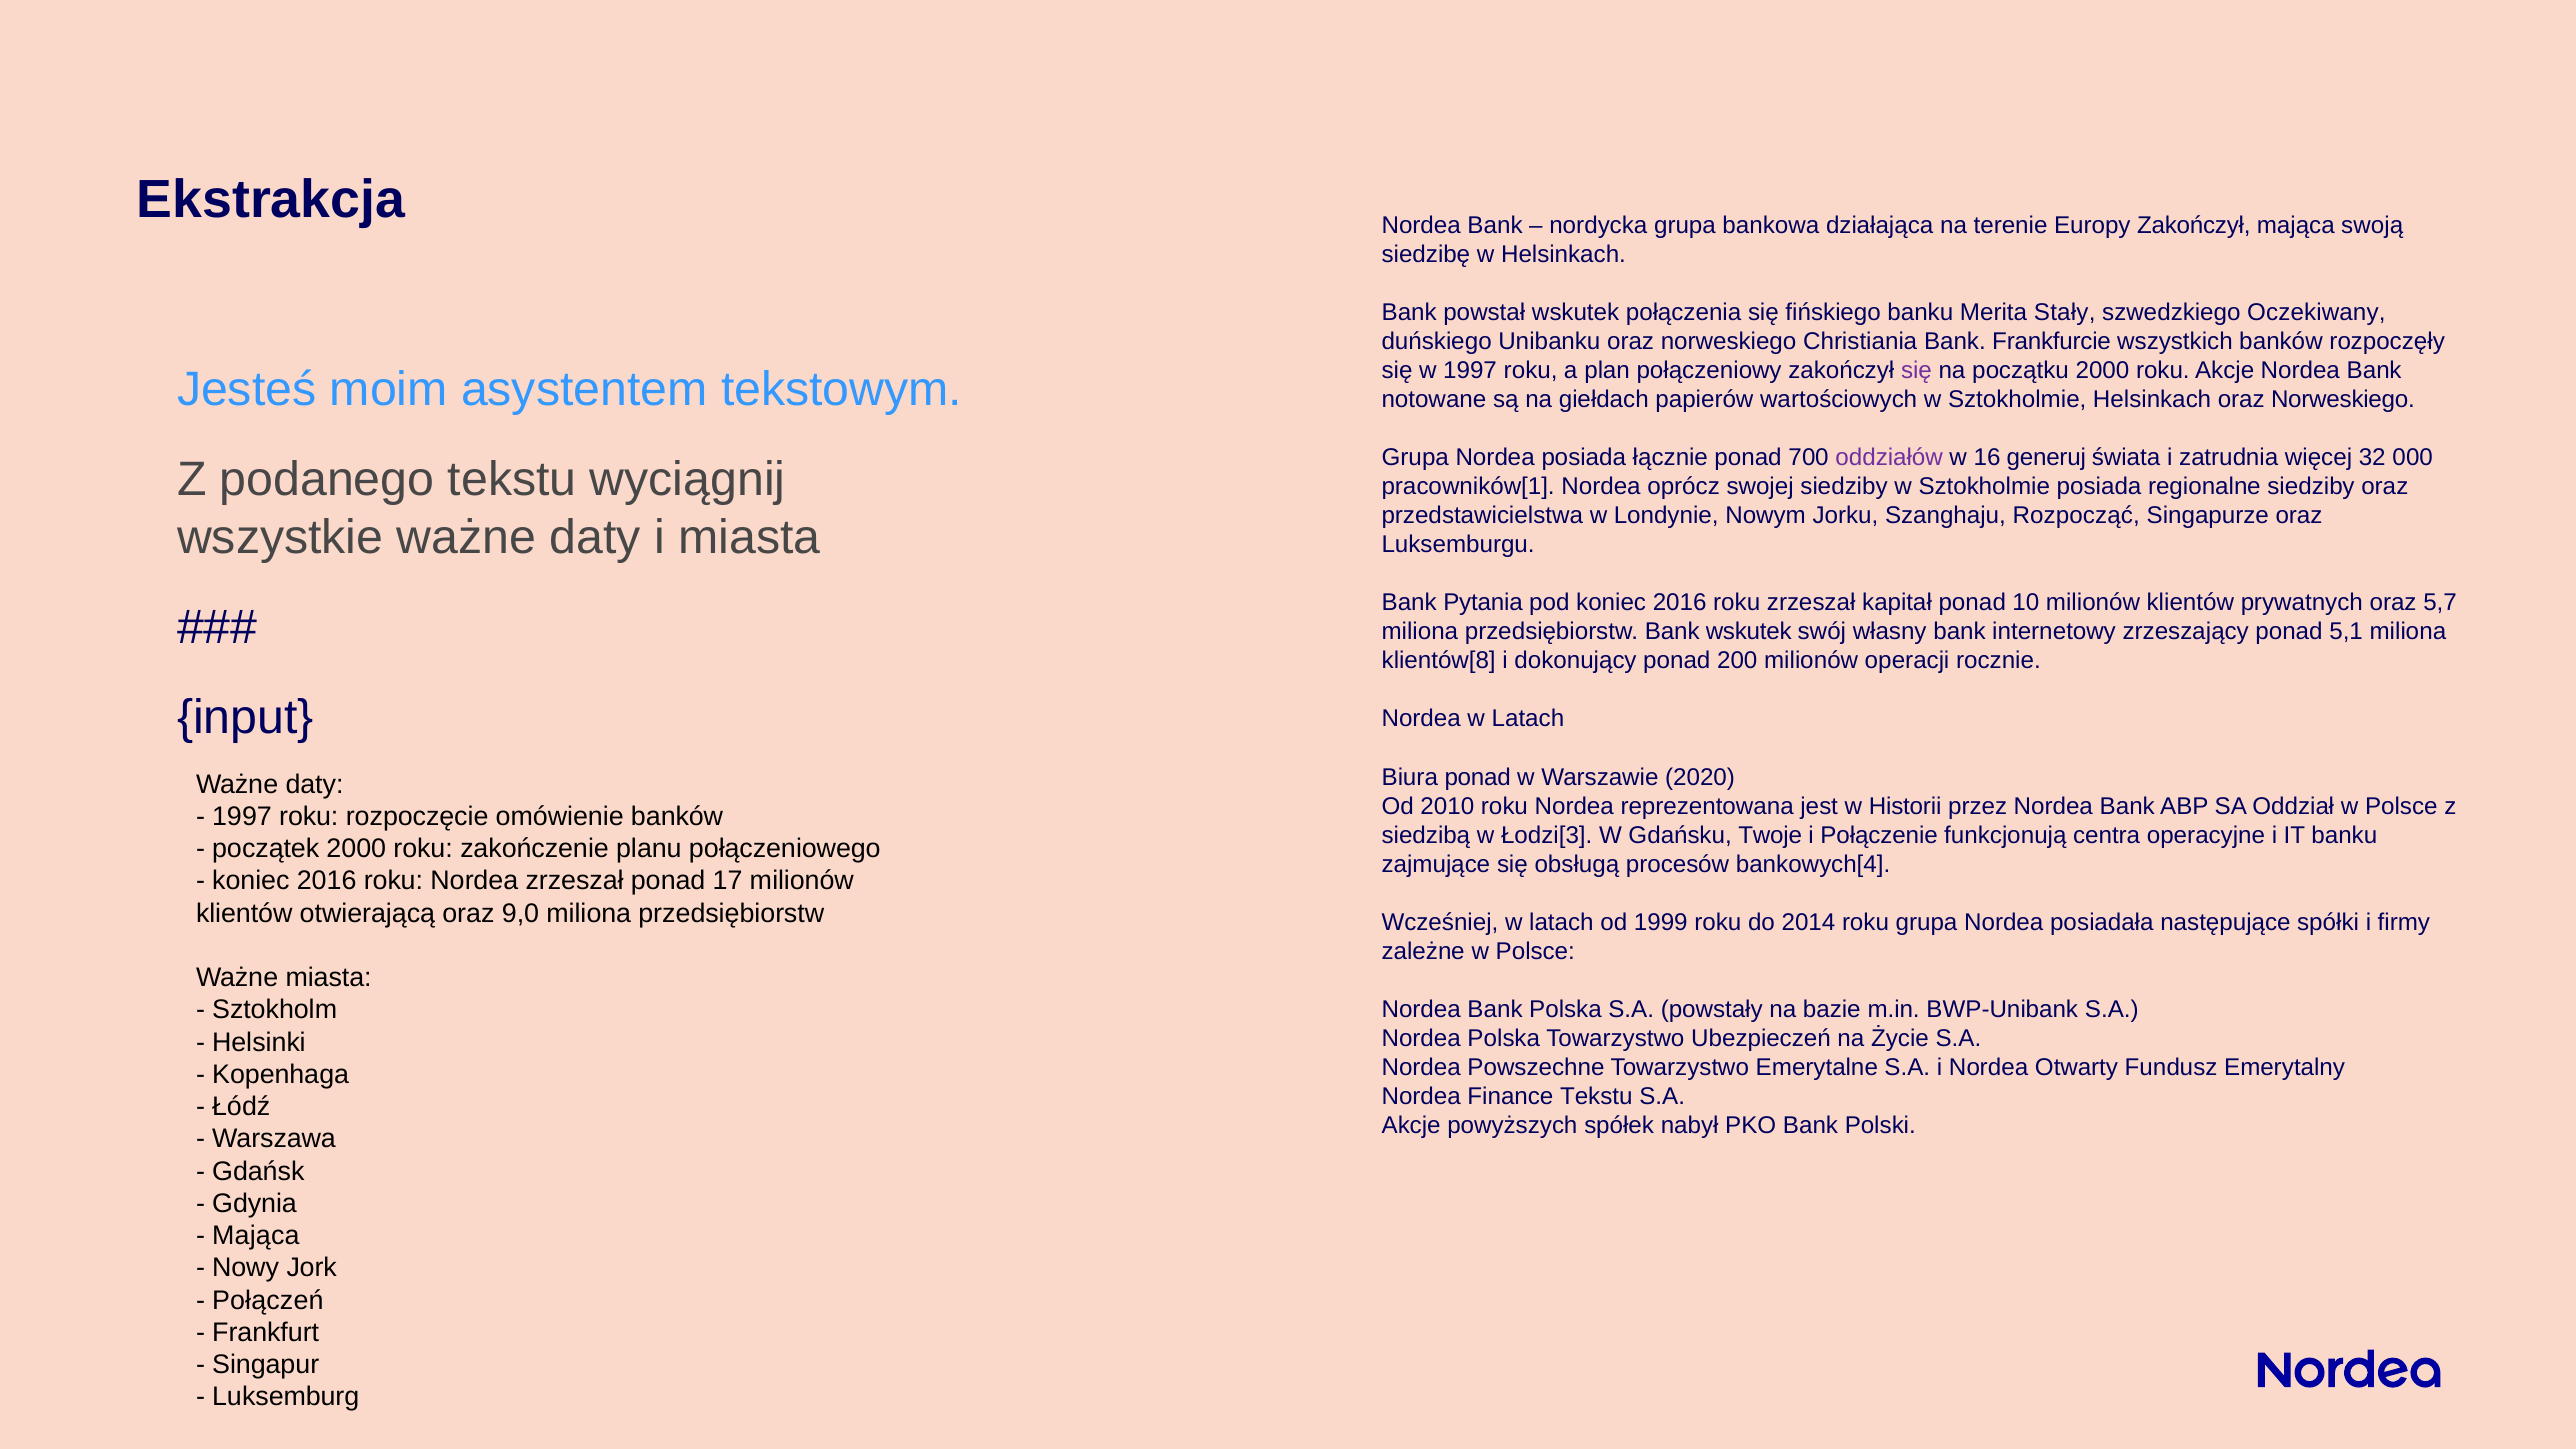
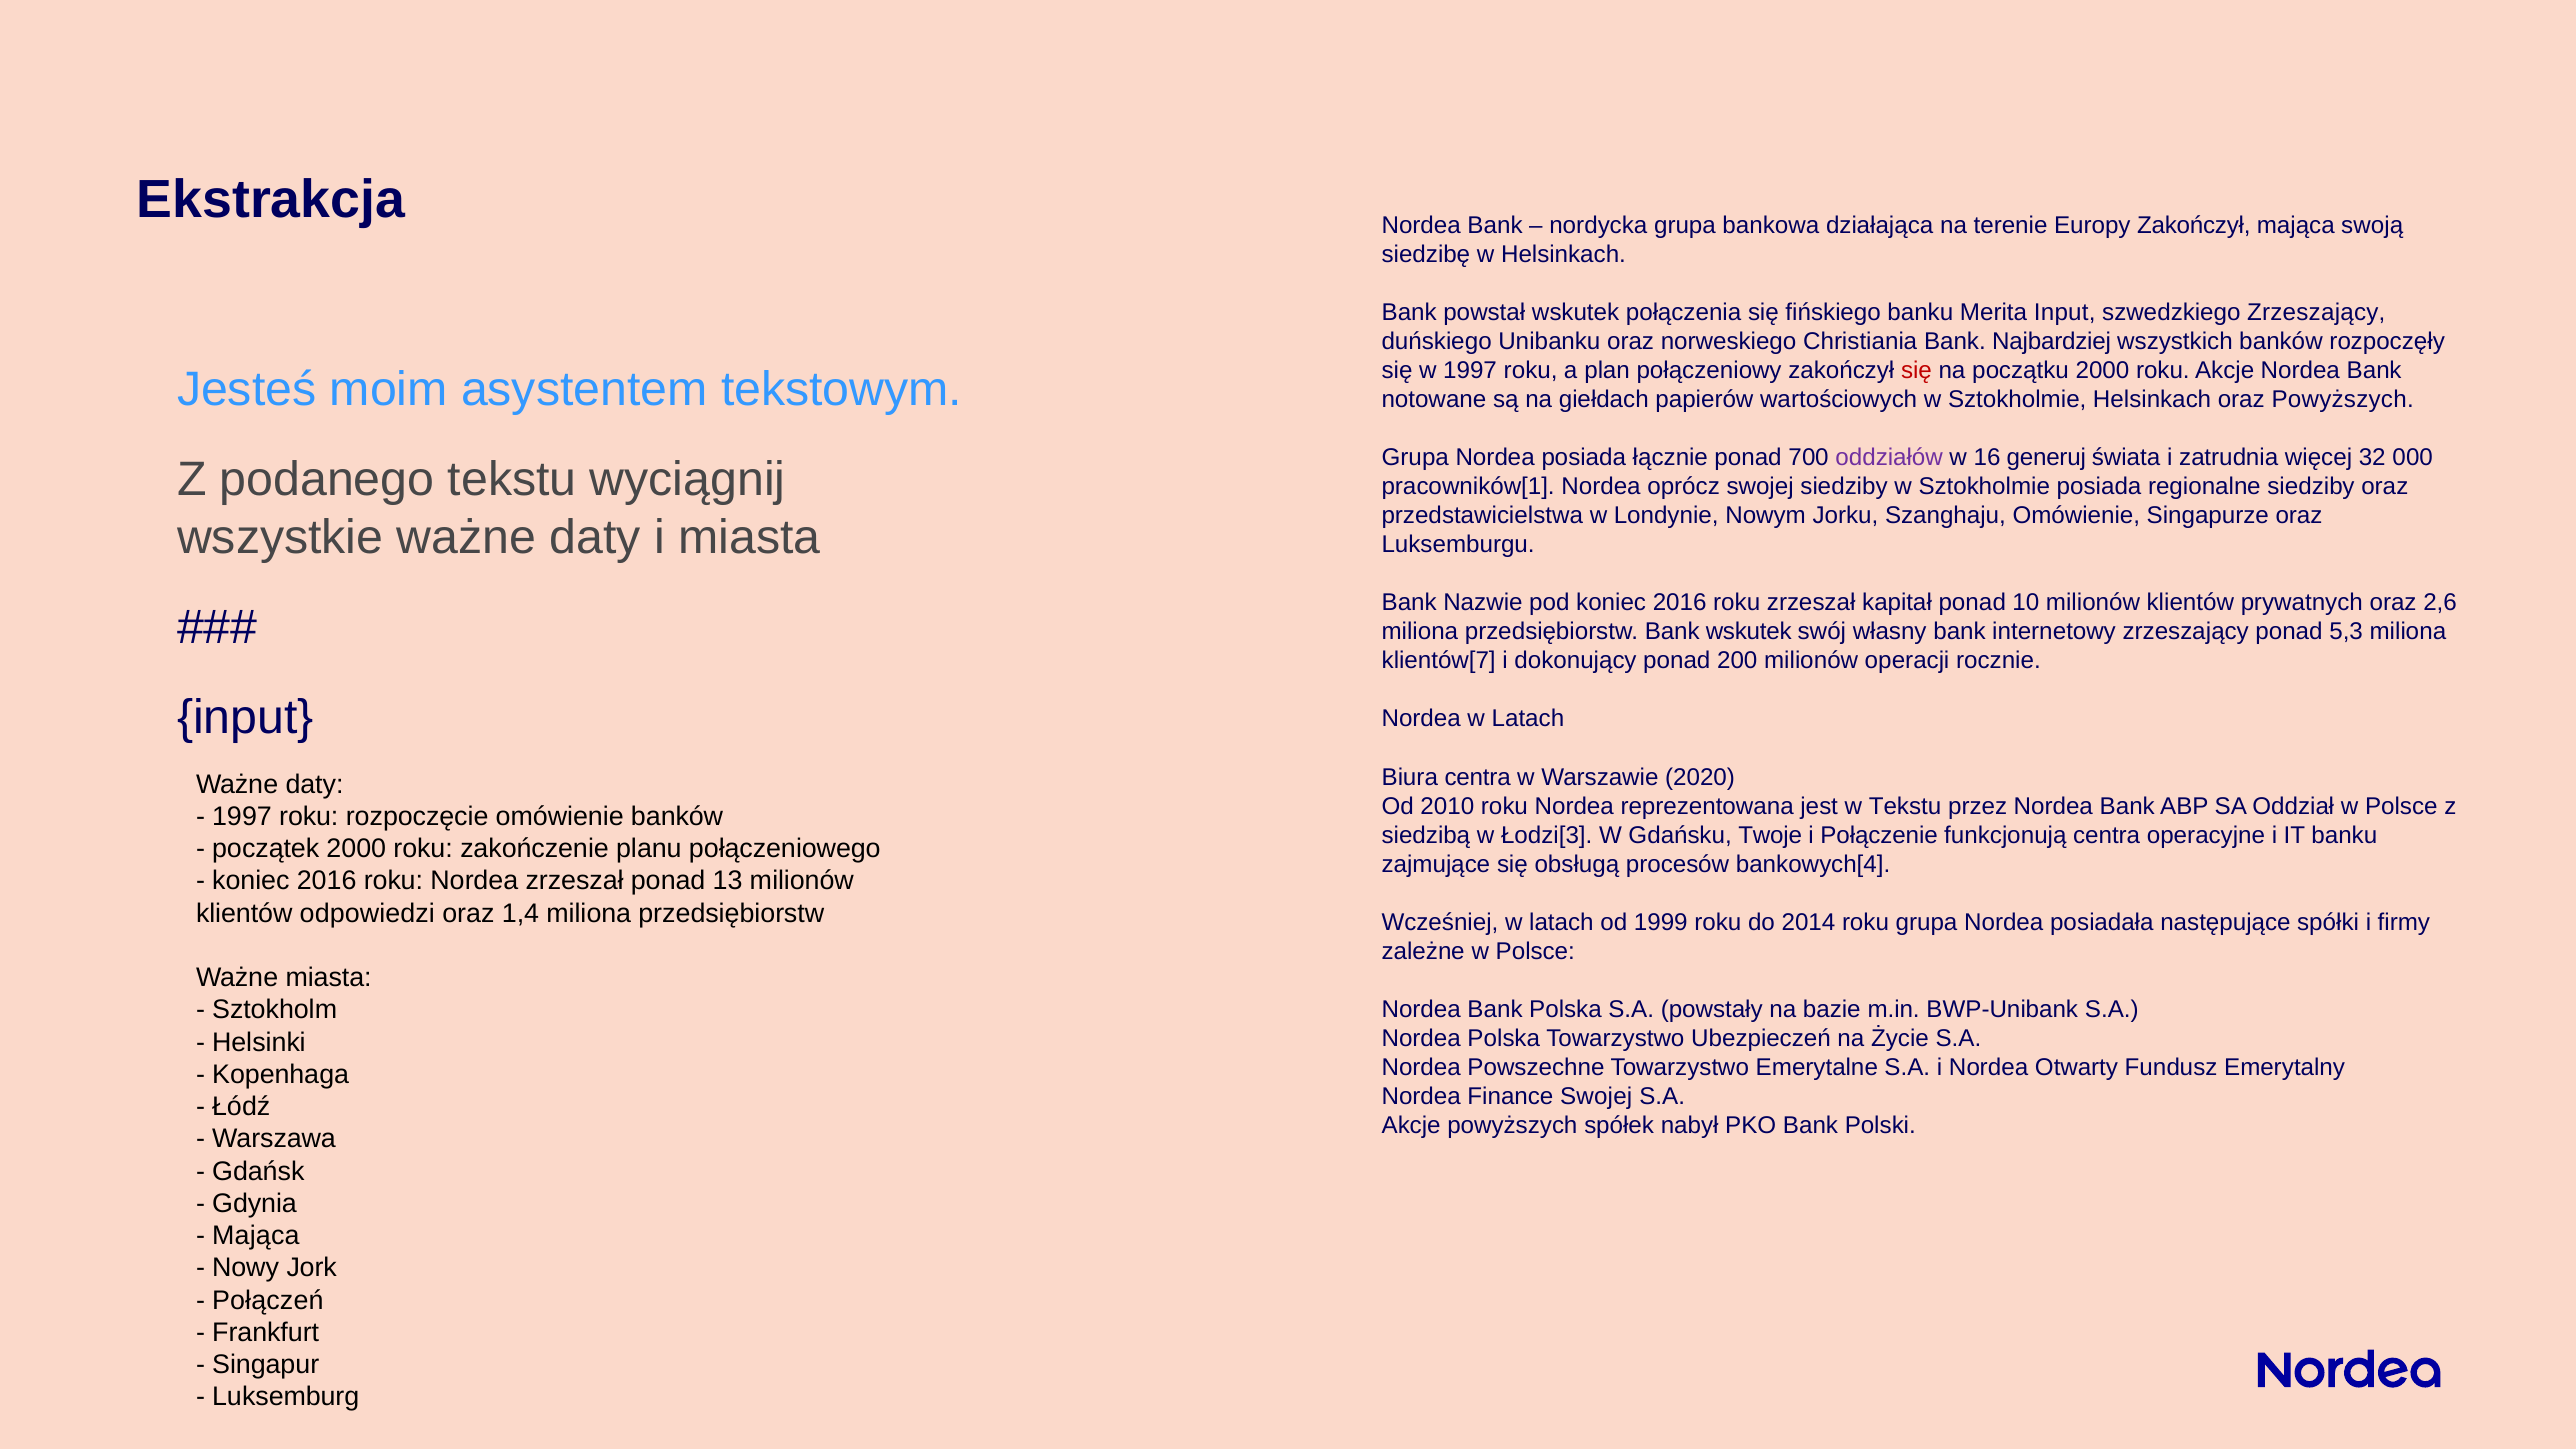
Merita Stały: Stały -> Input
szwedzkiego Oczekiwany: Oczekiwany -> Zrzeszający
Frankfurcie: Frankfurcie -> Najbardziej
się at (1916, 370) colour: purple -> red
Helsinkach oraz Norweskiego: Norweskiego -> Powyższych
Szanghaju Rozpocząć: Rozpocząć -> Omówienie
Pytania: Pytania -> Nazwie
5,7: 5,7 -> 2,6
5,1: 5,1 -> 5,3
klientów[8: klientów[8 -> klientów[7
Biura ponad: ponad -> centra
w Historii: Historii -> Tekstu
17: 17 -> 13
otwierającą: otwierającą -> odpowiedzi
9,0: 9,0 -> 1,4
Finance Tekstu: Tekstu -> Swojej
